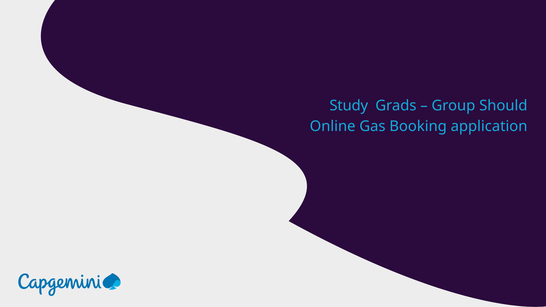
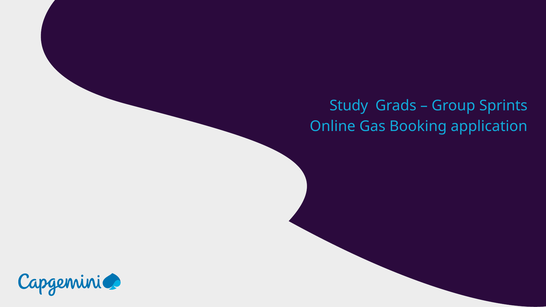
Should: Should -> Sprints
